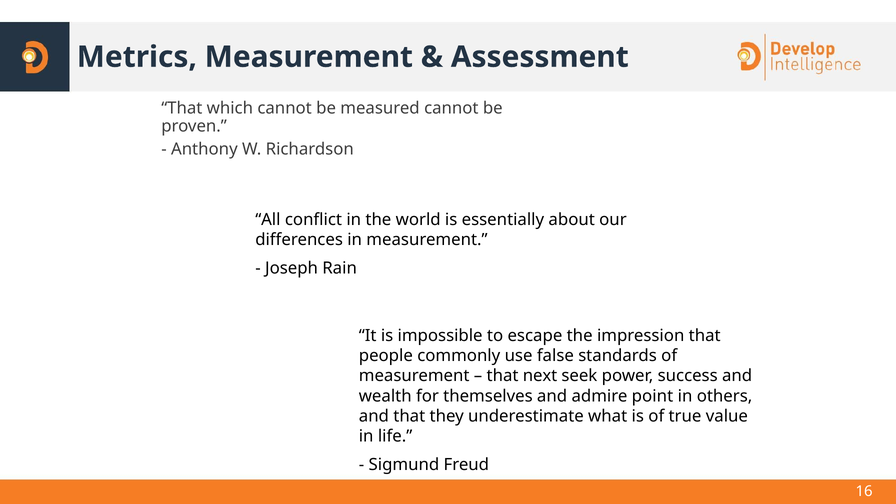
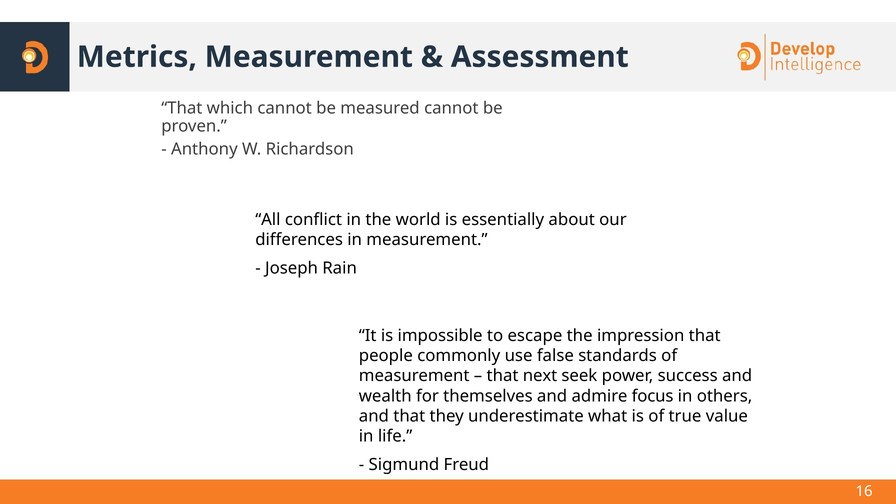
point: point -> focus
